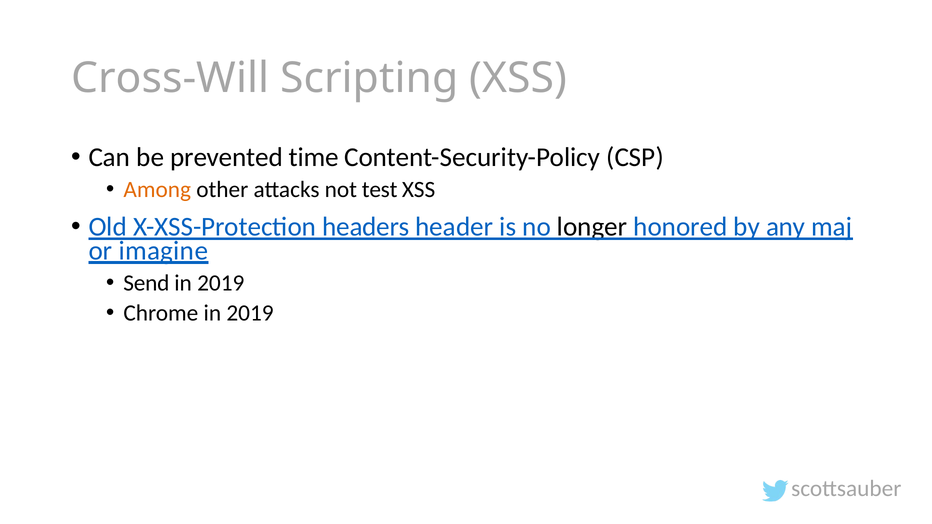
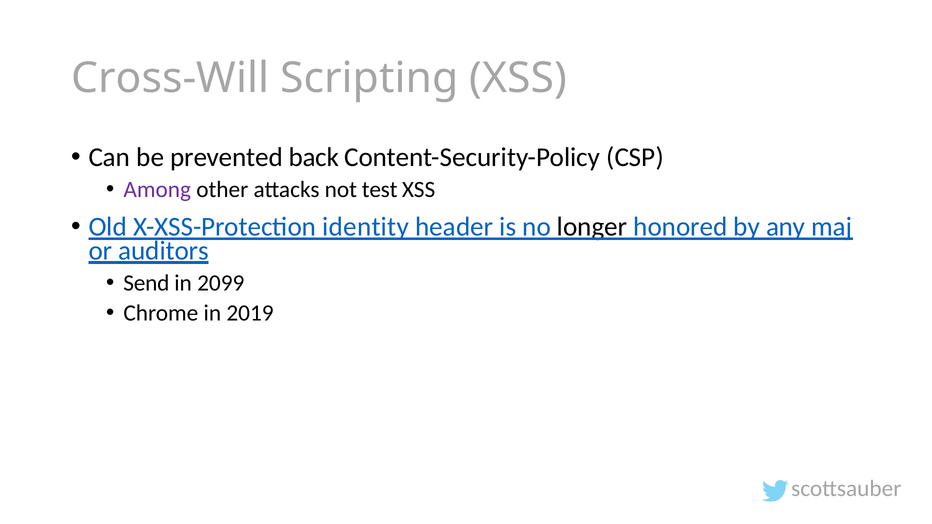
time: time -> back
Among colour: orange -> purple
headers: headers -> identity
imagine: imagine -> auditors
2019 at (221, 283): 2019 -> 2099
